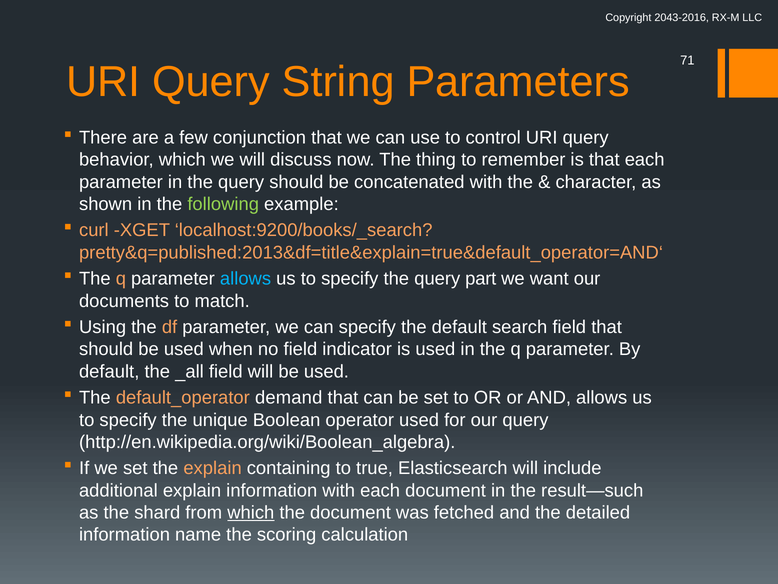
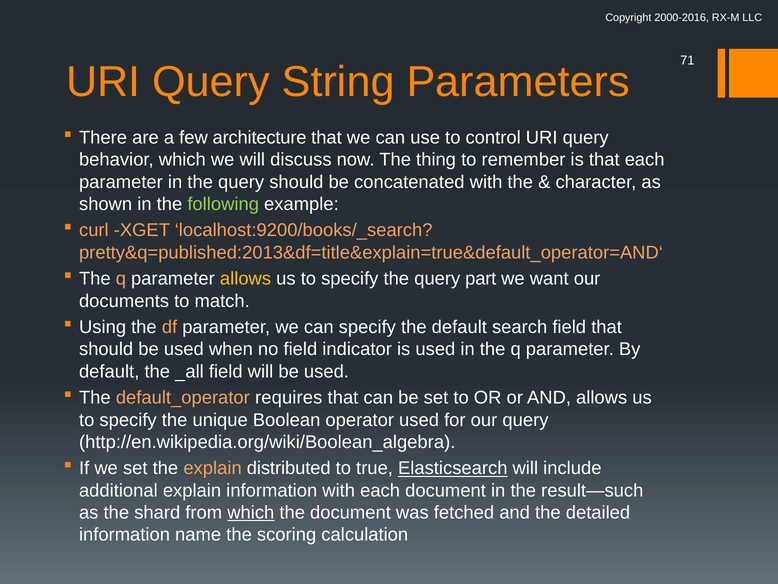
2043-2016: 2043-2016 -> 2000-2016
conjunction: conjunction -> architecture
allows at (246, 279) colour: light blue -> yellow
demand: demand -> requires
containing: containing -> distributed
Elasticsearch underline: none -> present
